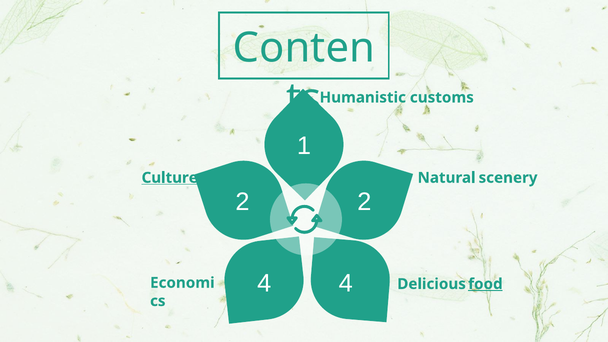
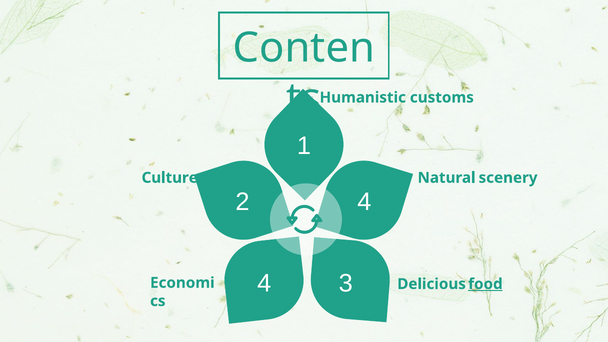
Culture underline: present -> none
2 2: 2 -> 4
4 4: 4 -> 3
